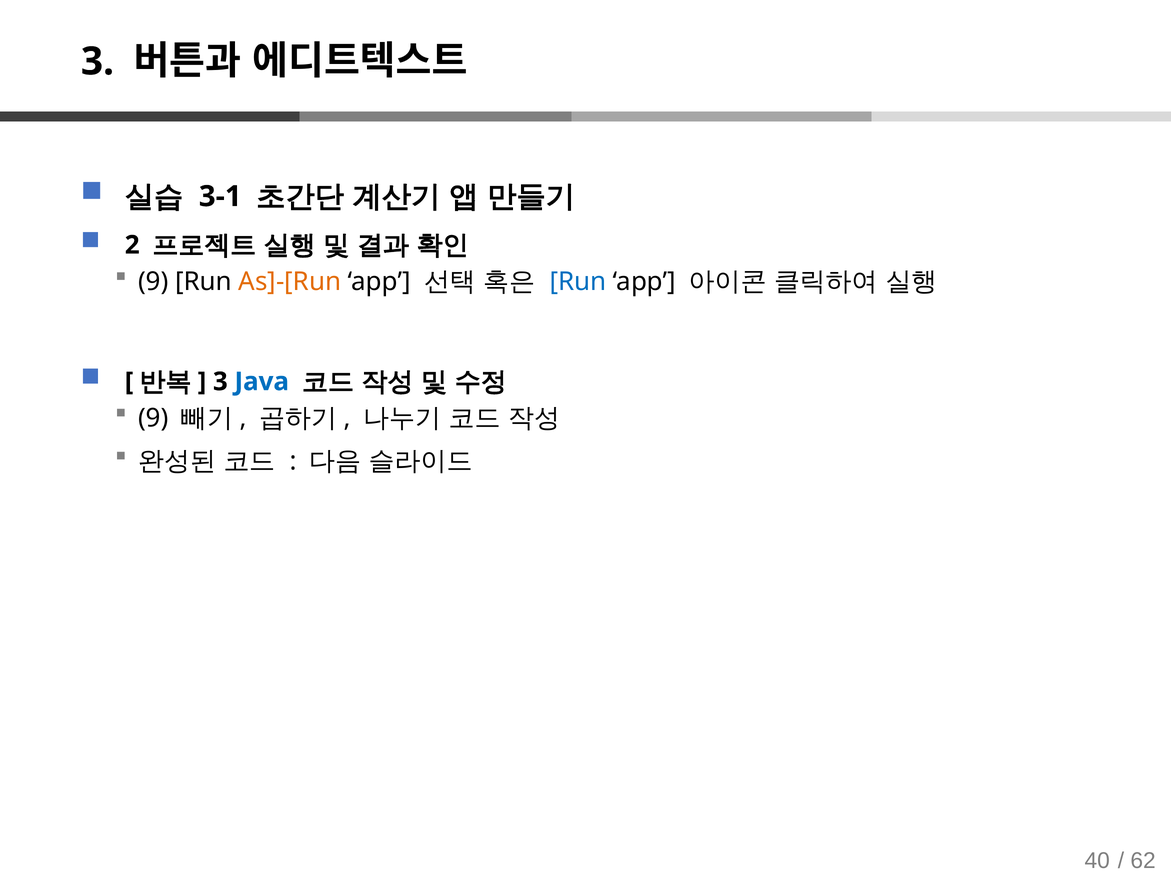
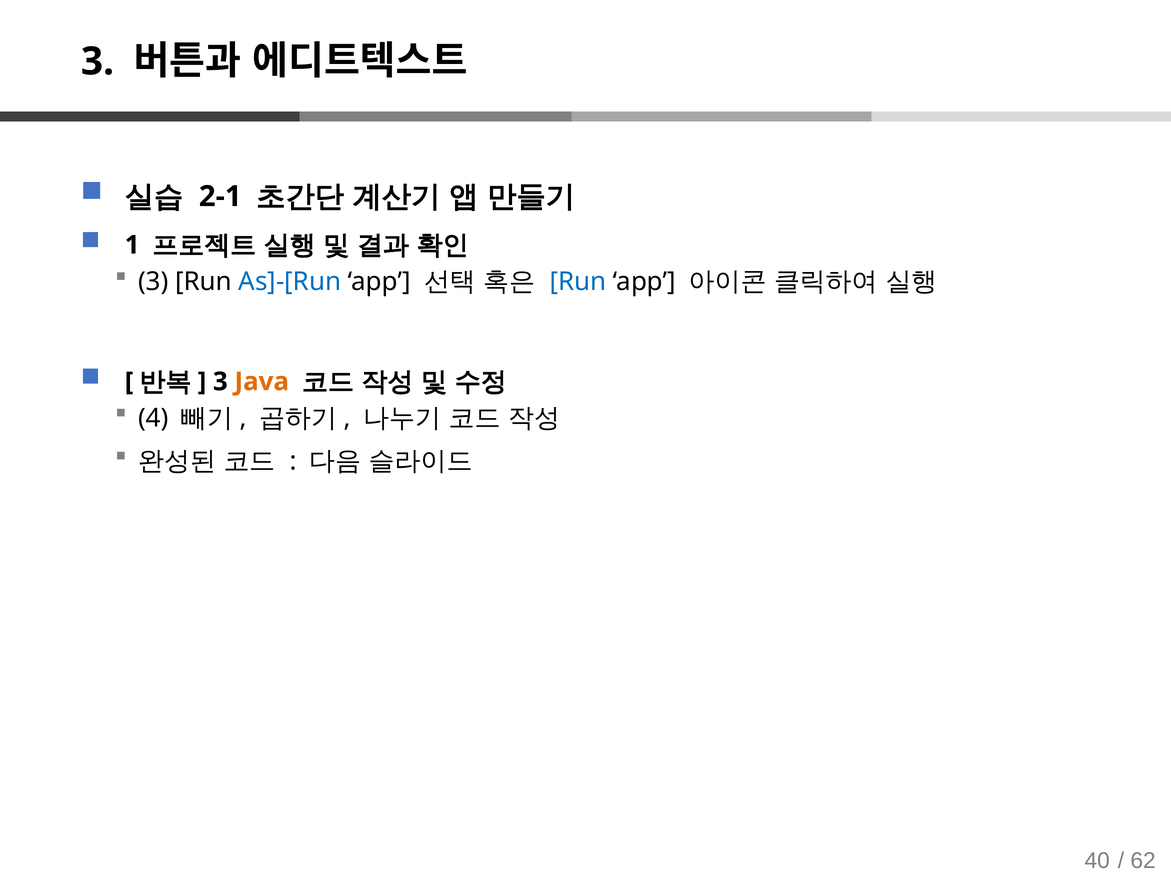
3-1: 3-1 -> 2-1
2: 2 -> 1
9 at (153, 281): 9 -> 3
As]-[Run colour: orange -> blue
Java colour: blue -> orange
9 at (153, 418): 9 -> 4
